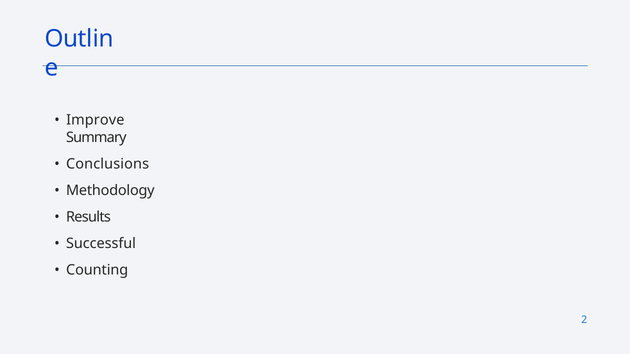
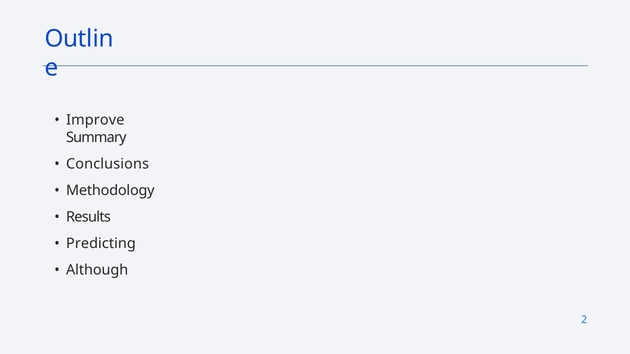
Successful: Successful -> Predicting
Counting: Counting -> Although
